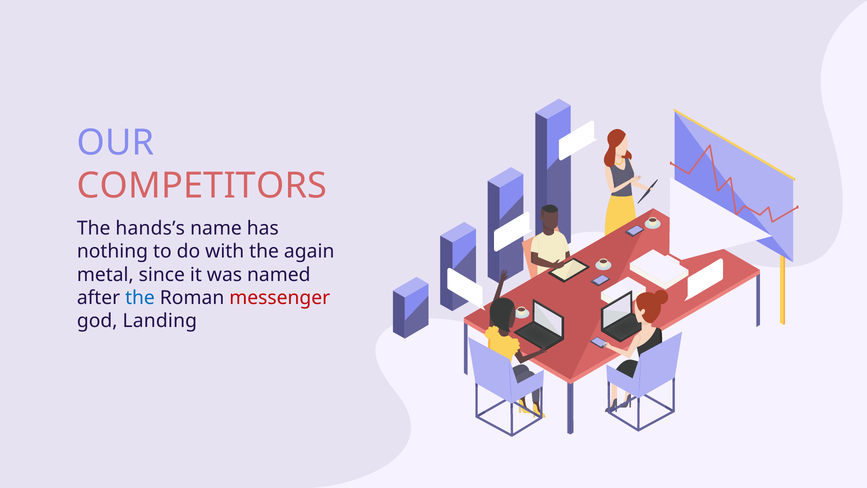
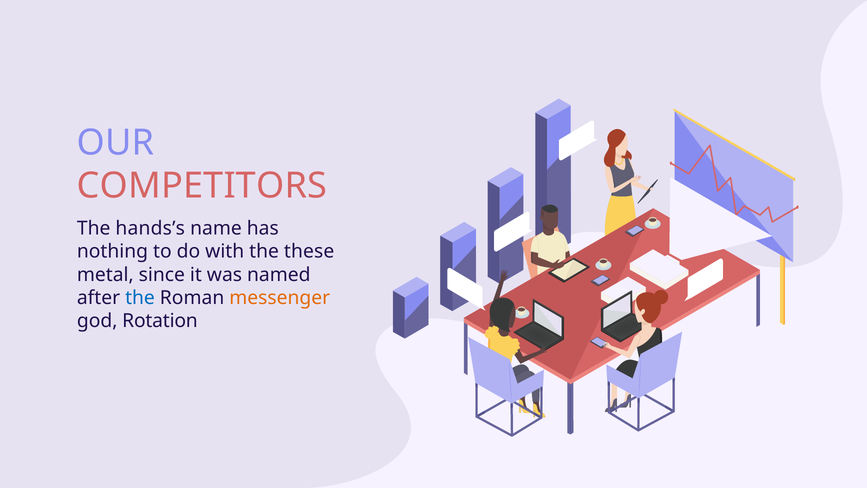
again: again -> these
messenger colour: red -> orange
Landing: Landing -> Rotation
